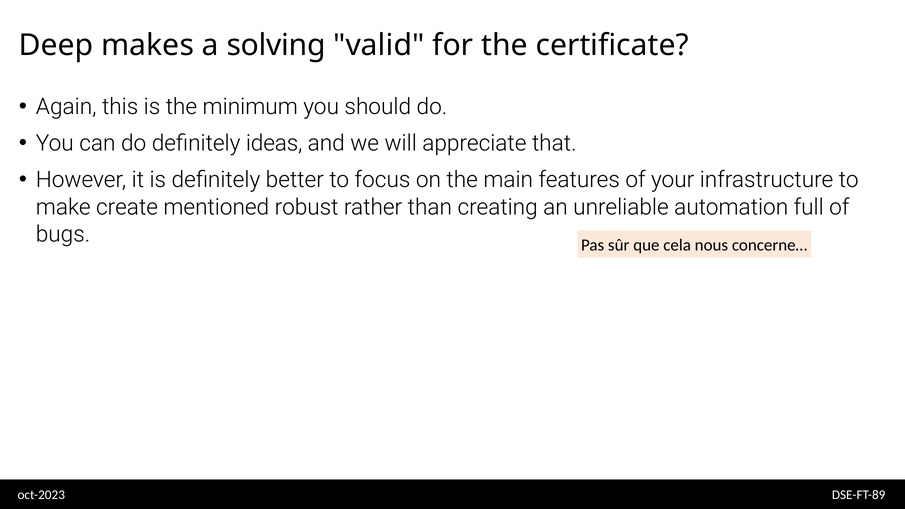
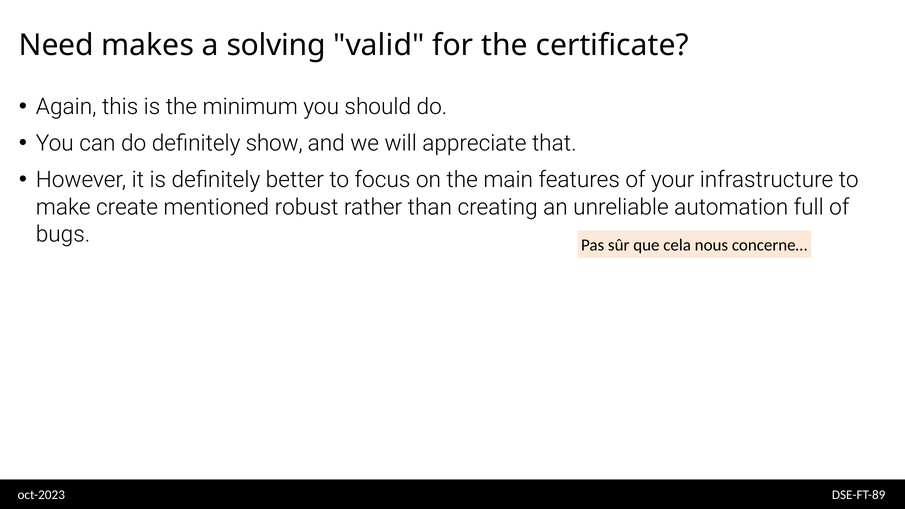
Deep: Deep -> Need
ideas: ideas -> show
